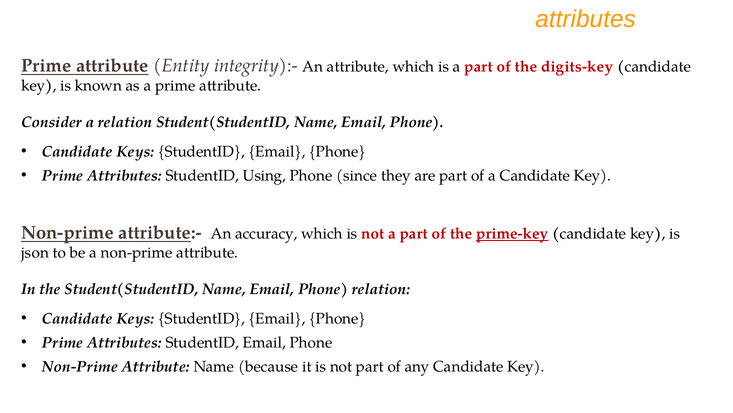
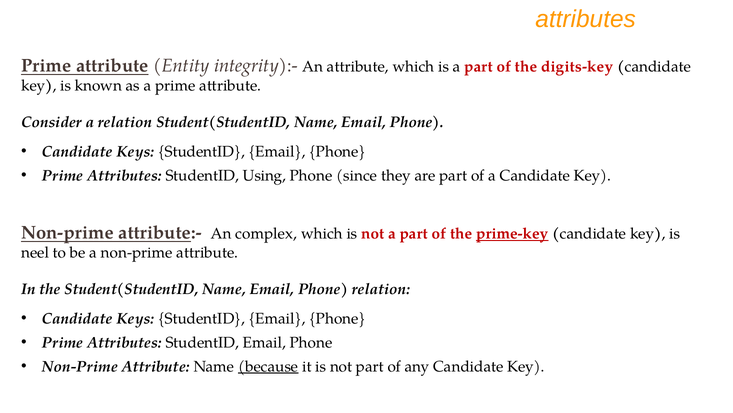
accuracy: accuracy -> complex
json: json -> neel
because underline: none -> present
